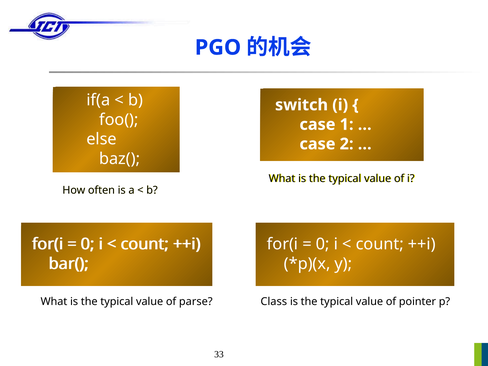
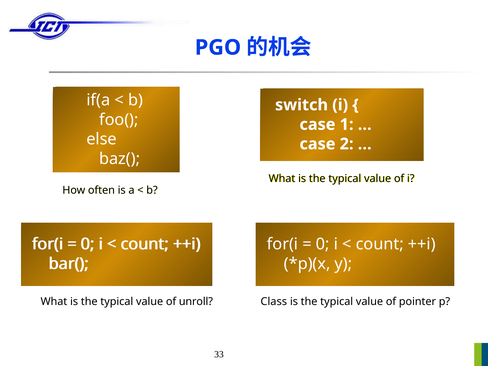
parse: parse -> unroll
